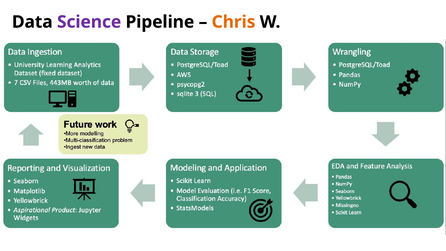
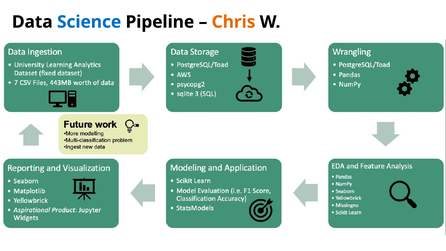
Science colour: purple -> blue
